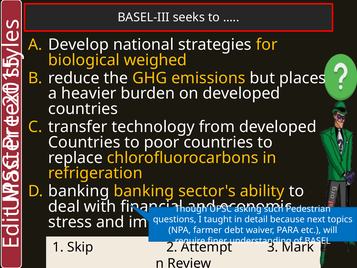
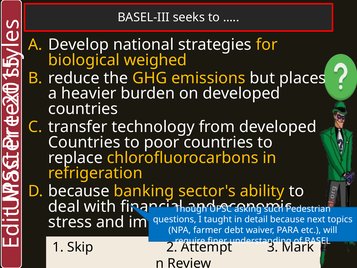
banking at (79, 191): banking -> because
